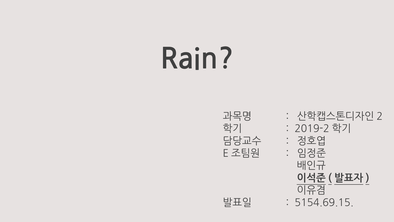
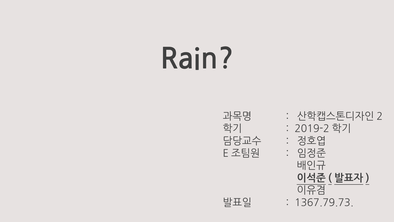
5154.69.15: 5154.69.15 -> 1367.79.73
